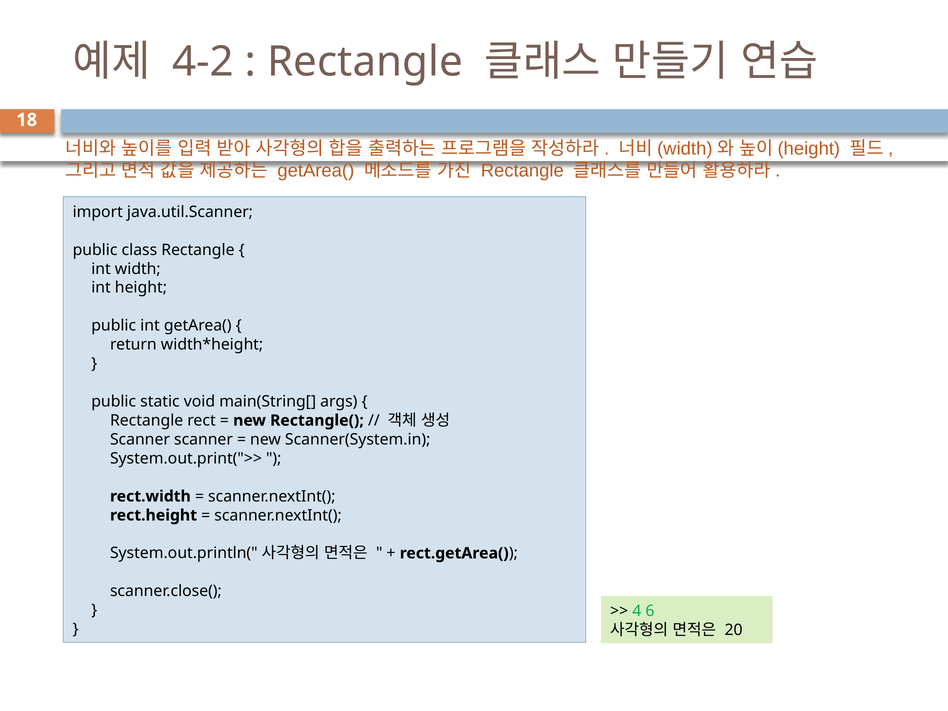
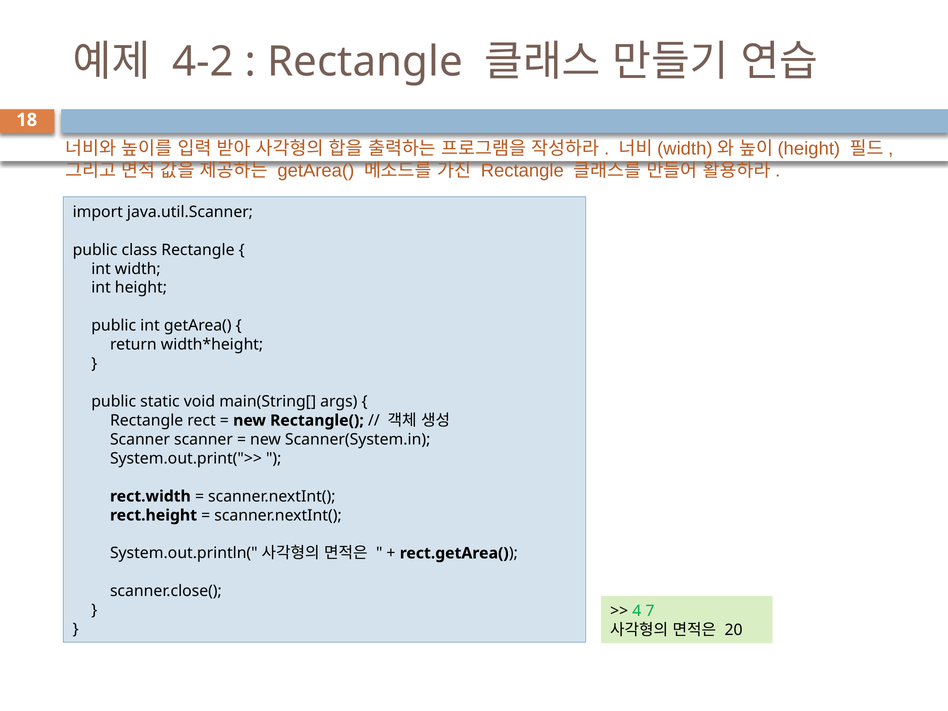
6: 6 -> 7
